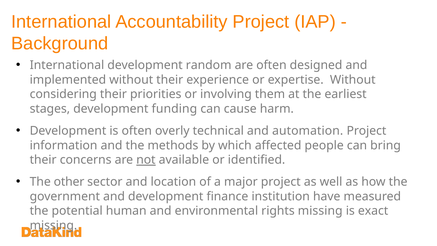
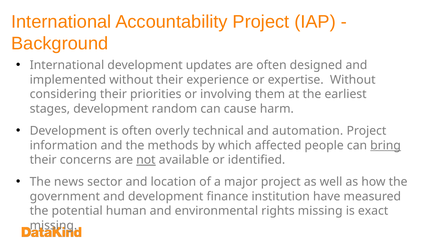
random: random -> updates
funding: funding -> random
bring underline: none -> present
other: other -> news
